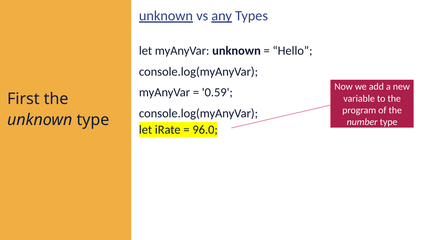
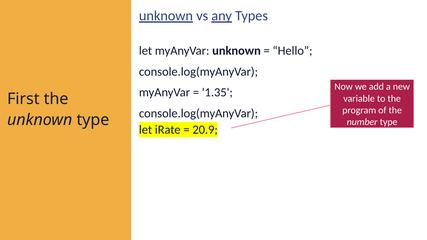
0.59: 0.59 -> 1.35
96.0: 96.0 -> 20.9
